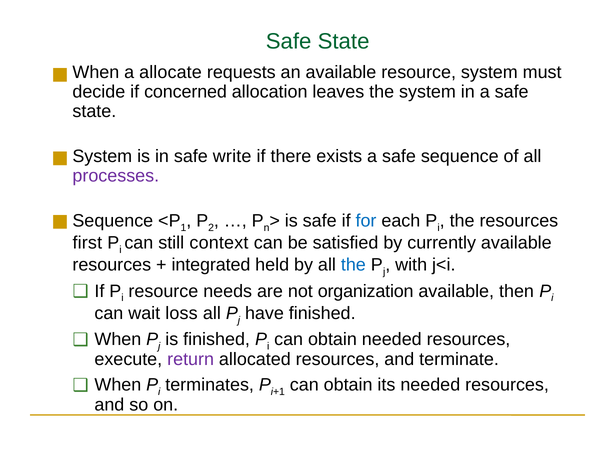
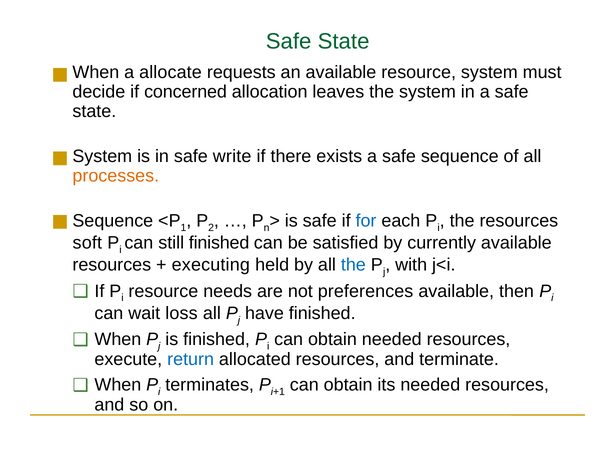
processes colour: purple -> orange
first: first -> soft
still context: context -> finished
integrated: integrated -> executing
organization: organization -> preferences
return colour: purple -> blue
